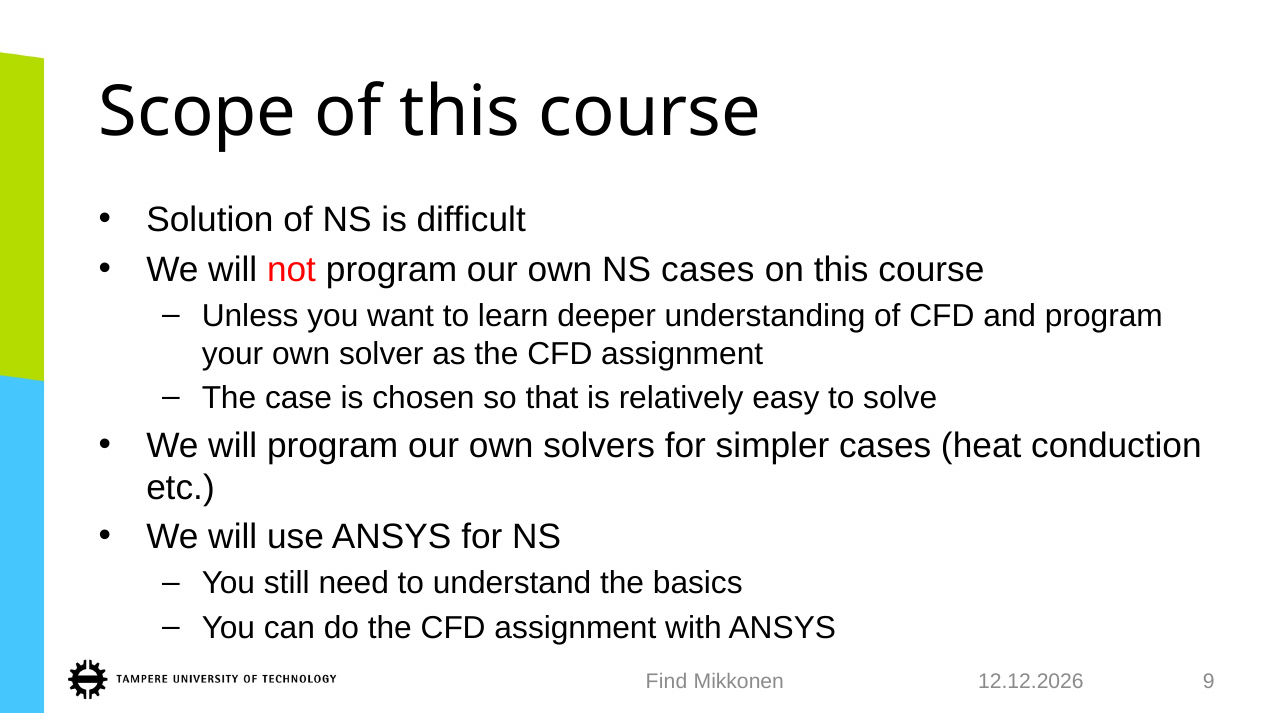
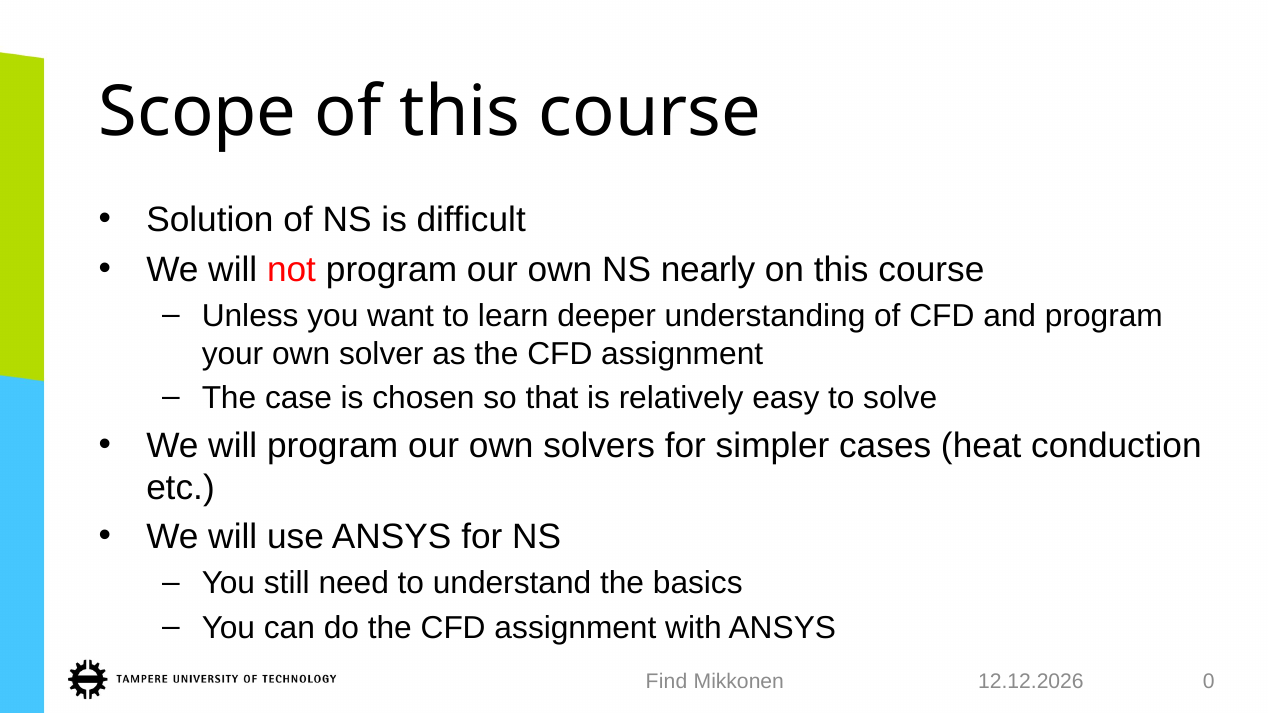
NS cases: cases -> nearly
9: 9 -> 0
